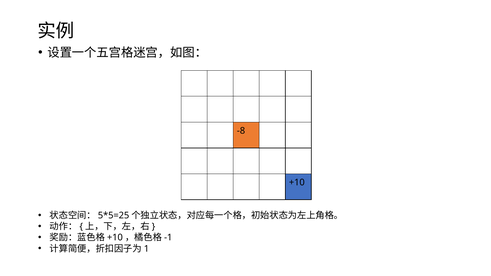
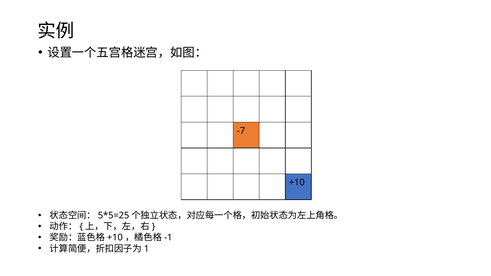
-8: -8 -> -7
